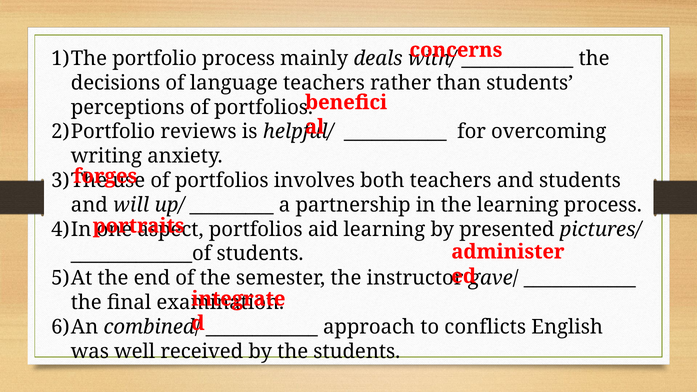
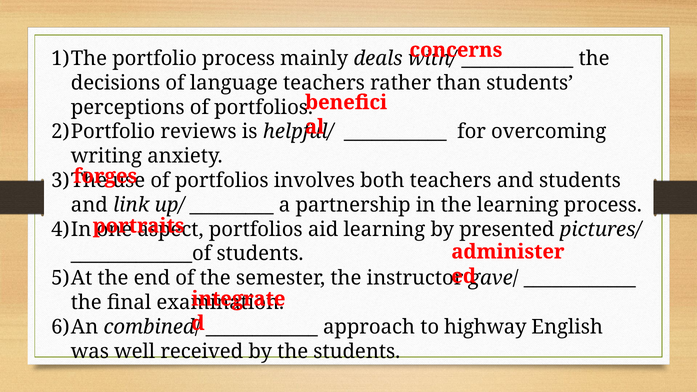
will: will -> link
conflicts: conflicts -> highway
